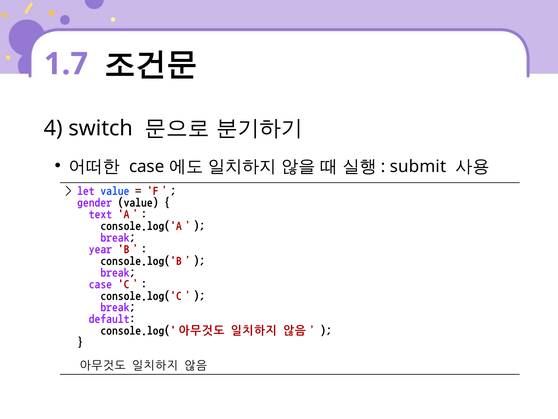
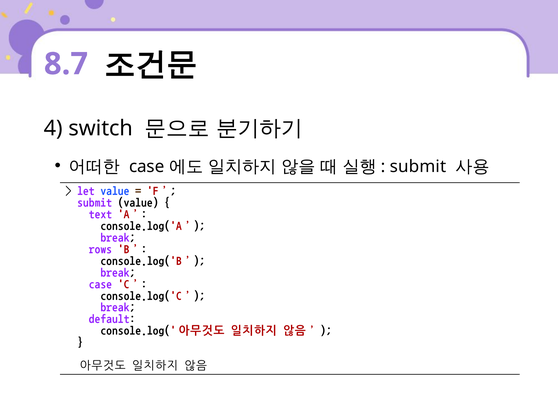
1.7: 1.7 -> 8.7
gender at (95, 202): gender -> submit
year: year -> rows
